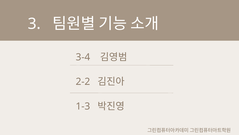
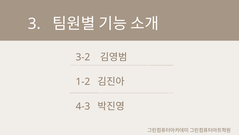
3-4: 3-4 -> 3-2
2-2: 2-2 -> 1-2
1-3: 1-3 -> 4-3
